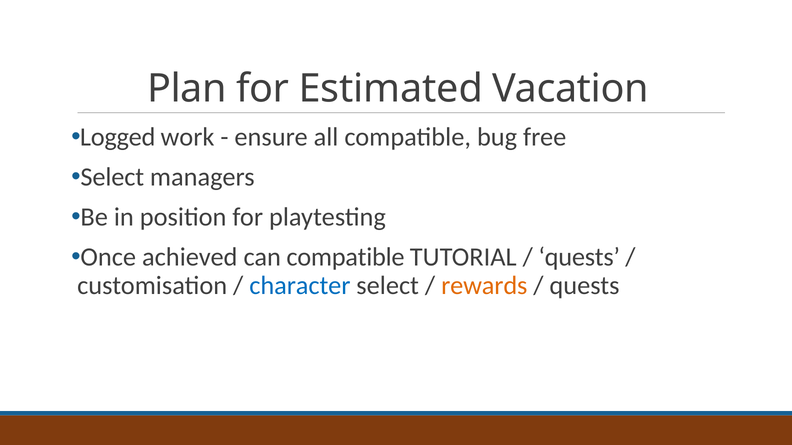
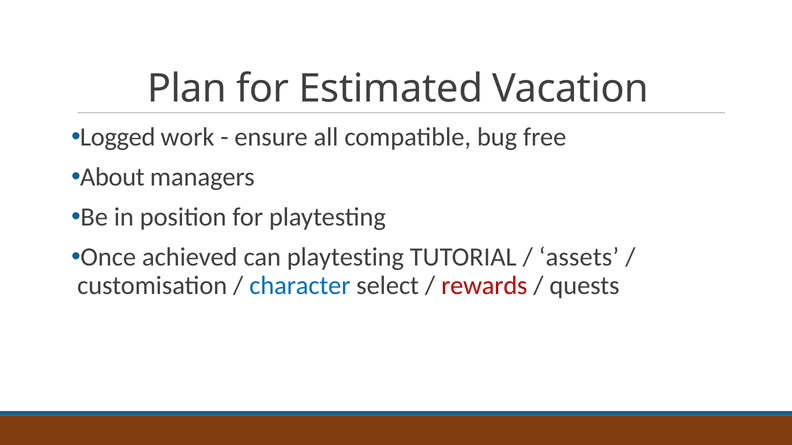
Select at (112, 177): Select -> About
can compatible: compatible -> playtesting
quests at (579, 257): quests -> assets
rewards colour: orange -> red
